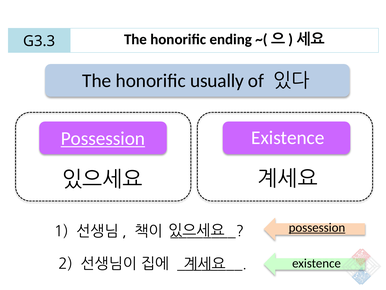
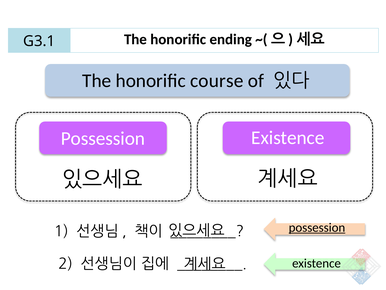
G3.3: G3.3 -> G3.1
usually: usually -> course
Possession at (103, 138) underline: present -> none
